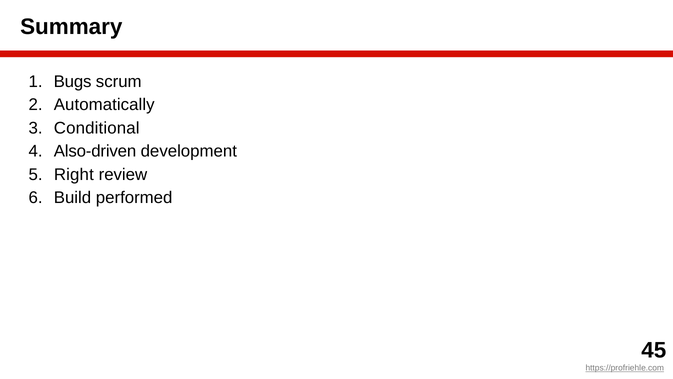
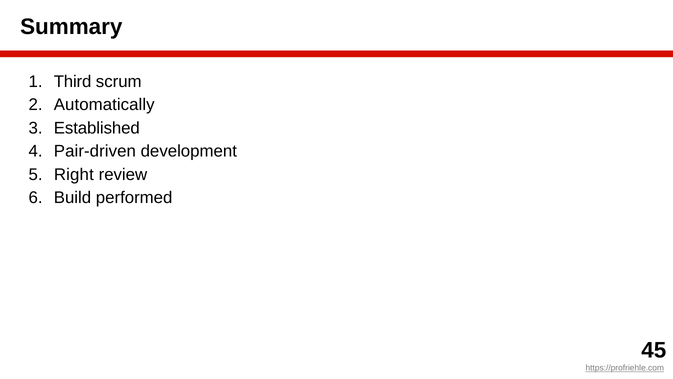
Bugs: Bugs -> Third
Conditional: Conditional -> Established
Also-driven: Also-driven -> Pair-driven
